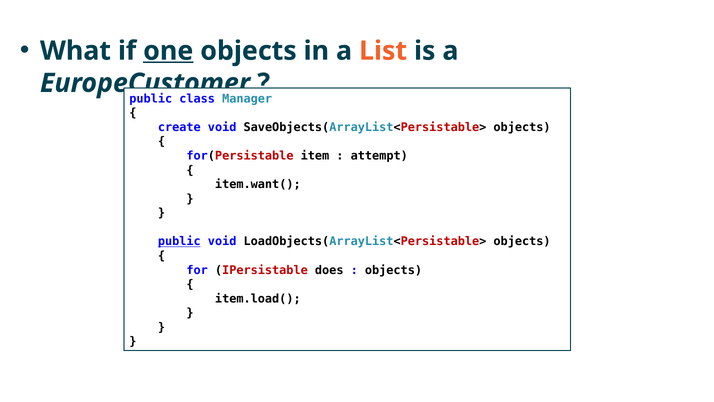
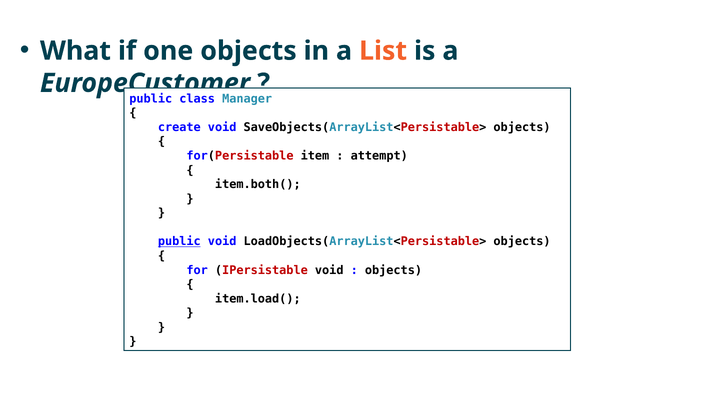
one underline: present -> none
item.want(: item.want( -> item.both(
IPersistable does: does -> void
